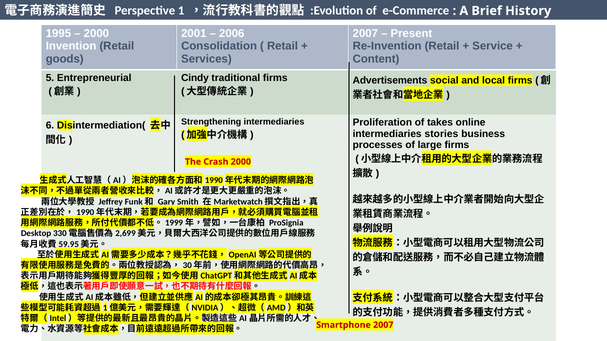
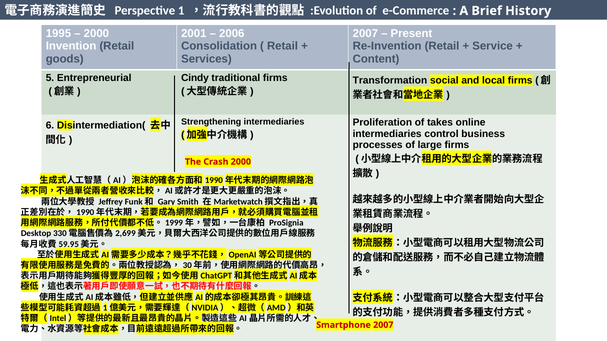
Advertisements: Advertisements -> Transformation
stories: stories -> control
